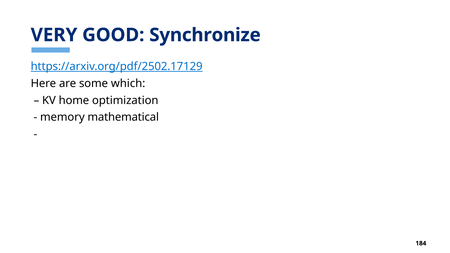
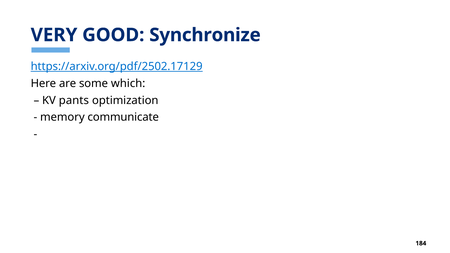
home: home -> pants
mathematical: mathematical -> communicate
